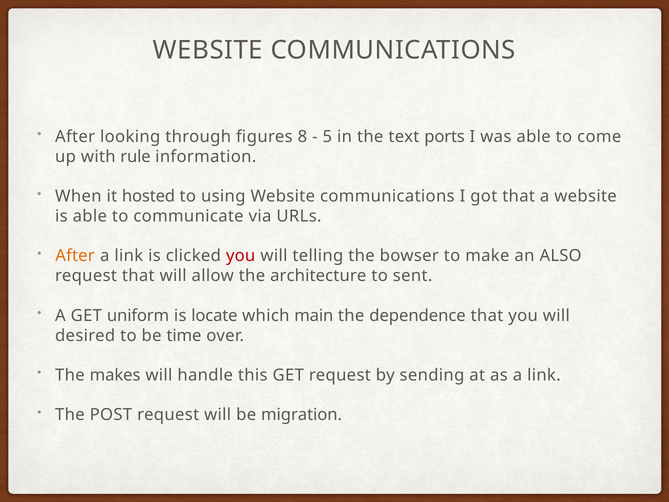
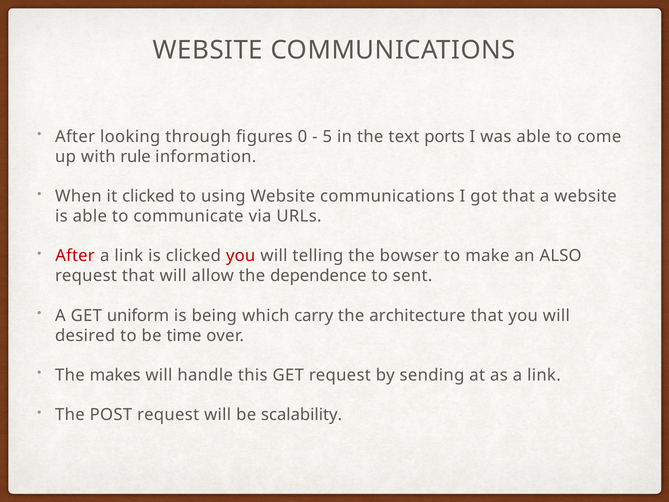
8: 8 -> 0
it hosted: hosted -> clicked
After at (75, 256) colour: orange -> red
architecture: architecture -> dependence
locate: locate -> being
main: main -> carry
dependence: dependence -> architecture
migration: migration -> scalability
